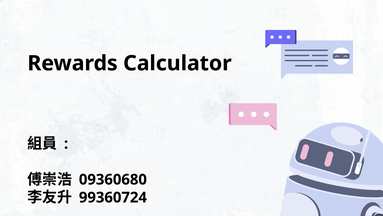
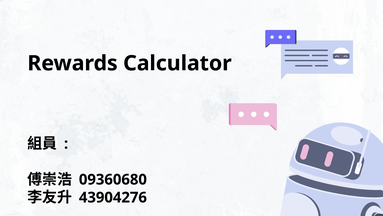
99360724: 99360724 -> 43904276
